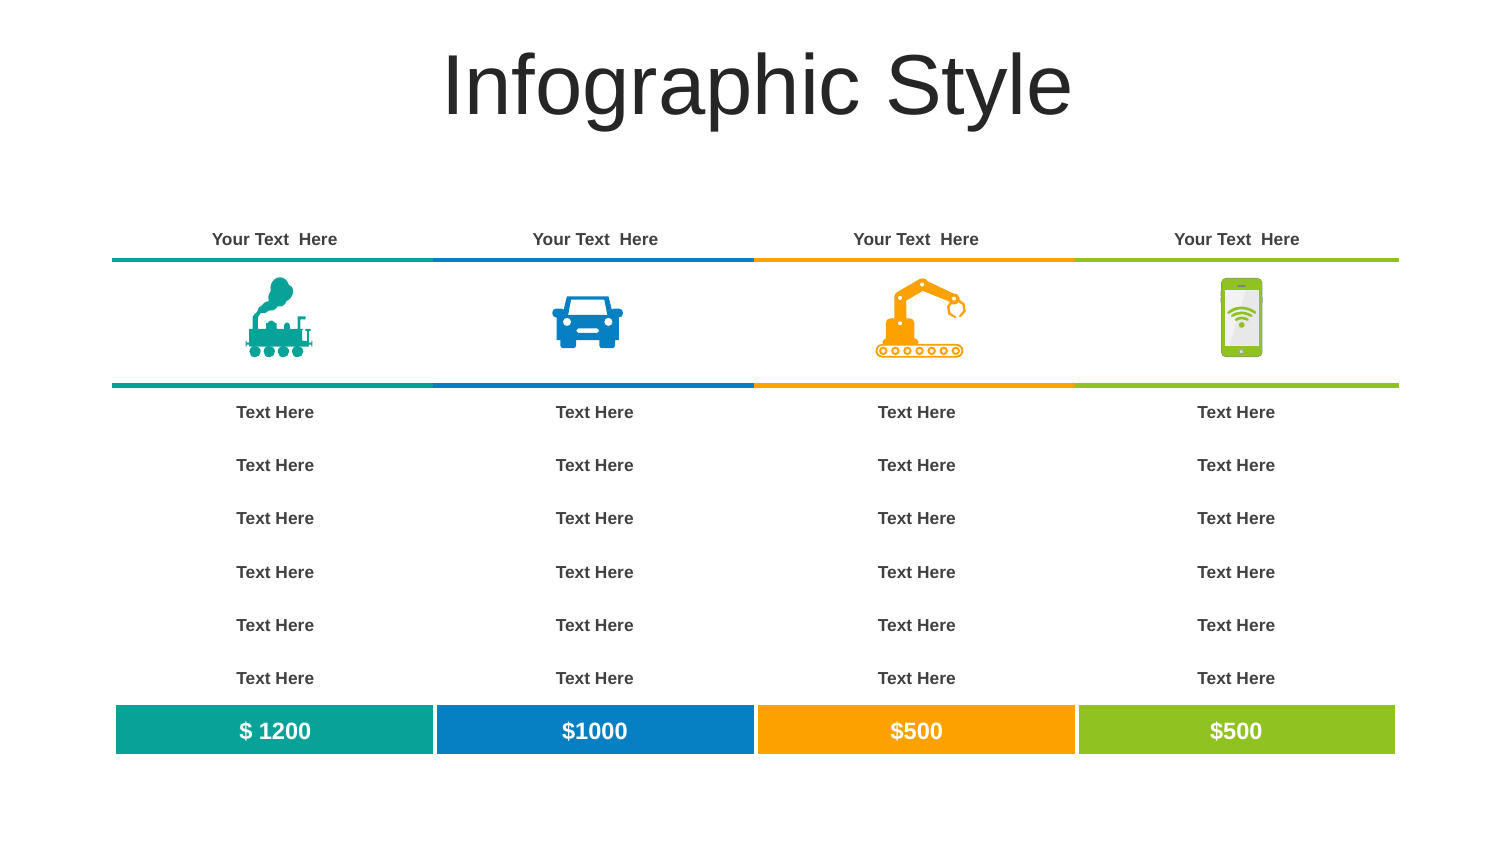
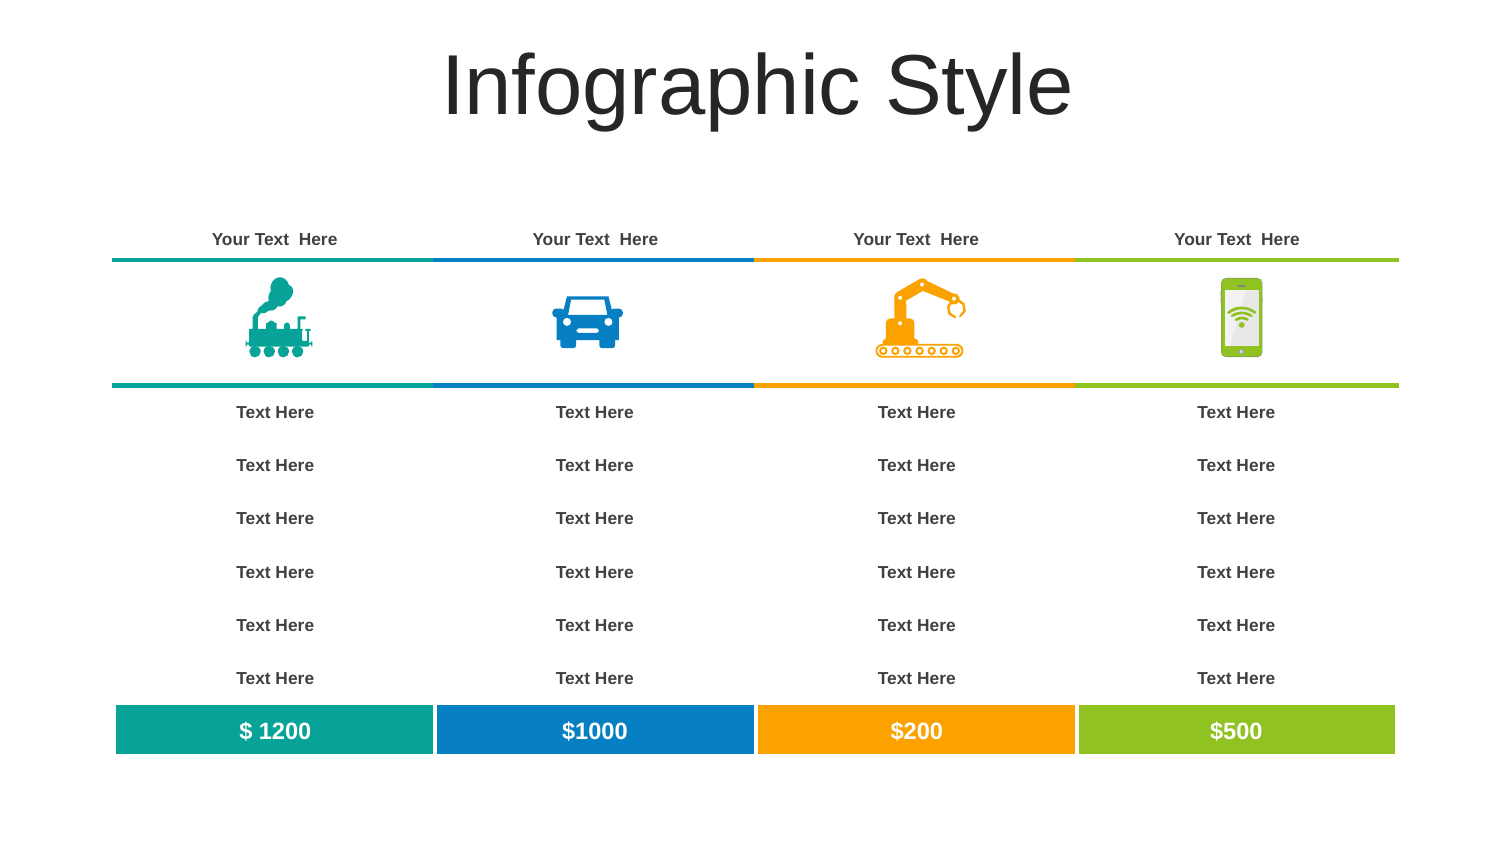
$1000 $500: $500 -> $200
